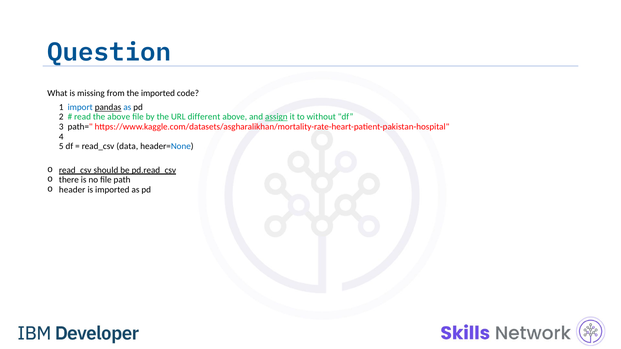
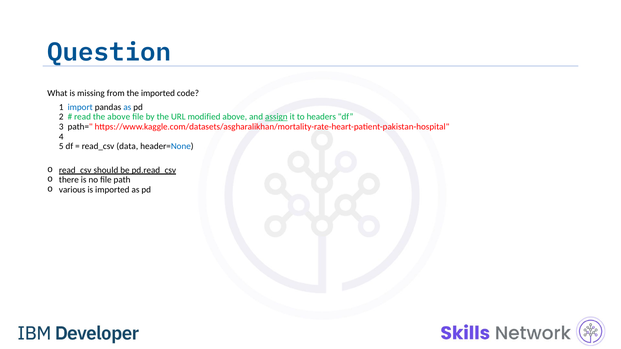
pandas underline: present -> none
different: different -> modified
without: without -> headers
header: header -> various
